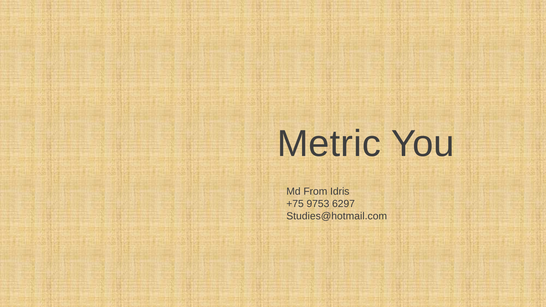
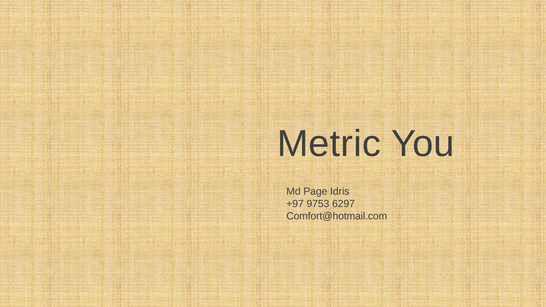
From: From -> Page
+75: +75 -> +97
Studies@hotmail.com: Studies@hotmail.com -> Comfort@hotmail.com
